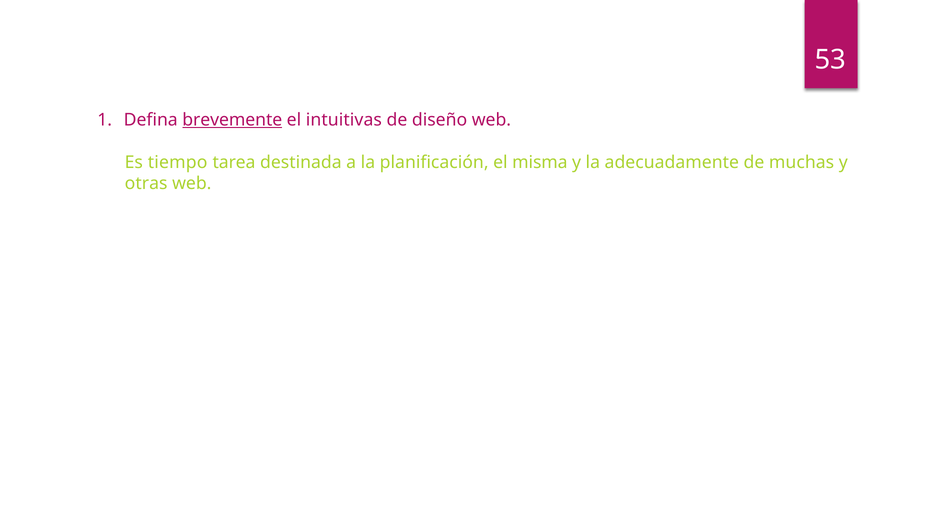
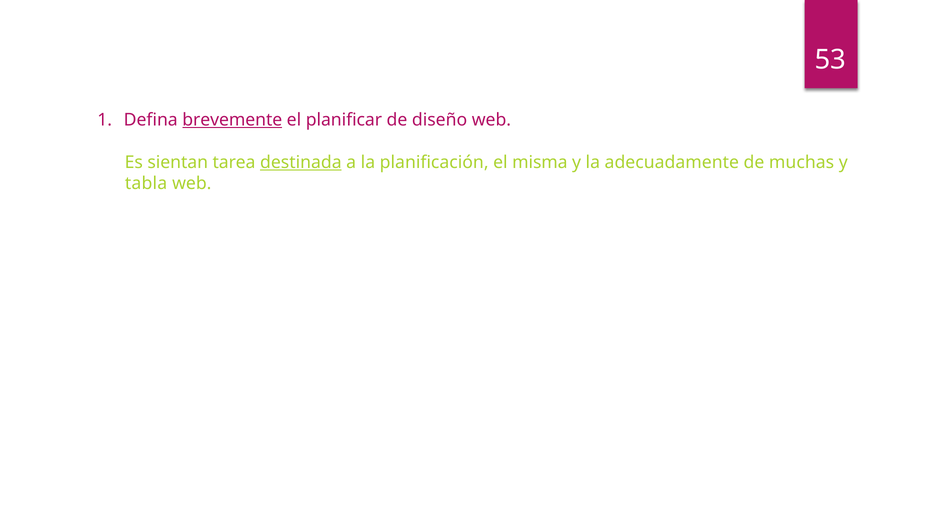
intuitivas: intuitivas -> planificar
tiempo: tiempo -> sientan
destinada underline: none -> present
otras: otras -> tabla
